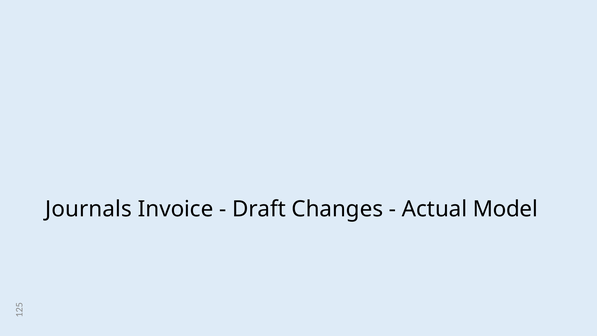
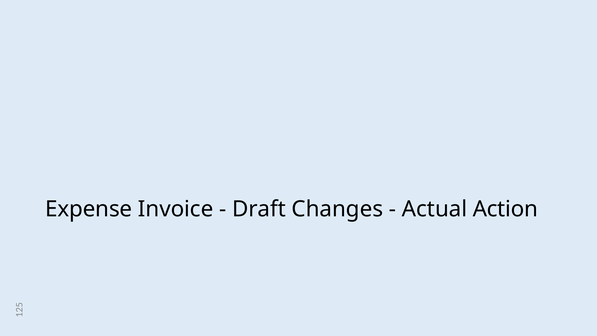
Journals: Journals -> Expense
Model: Model -> Action
